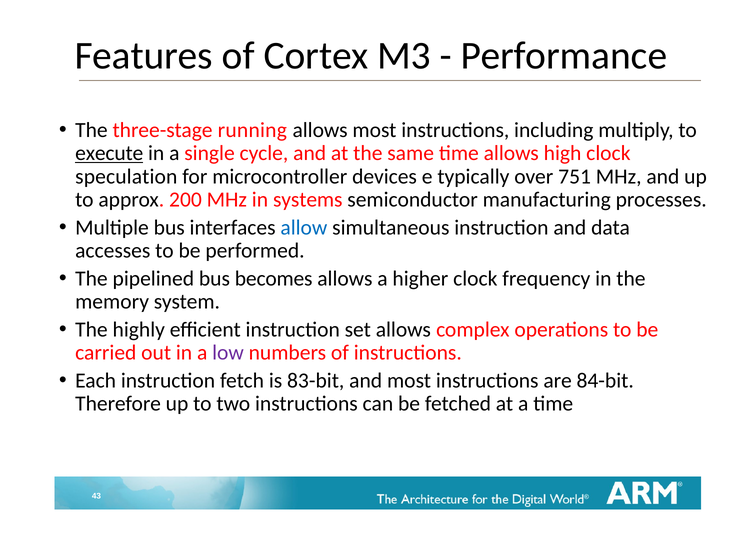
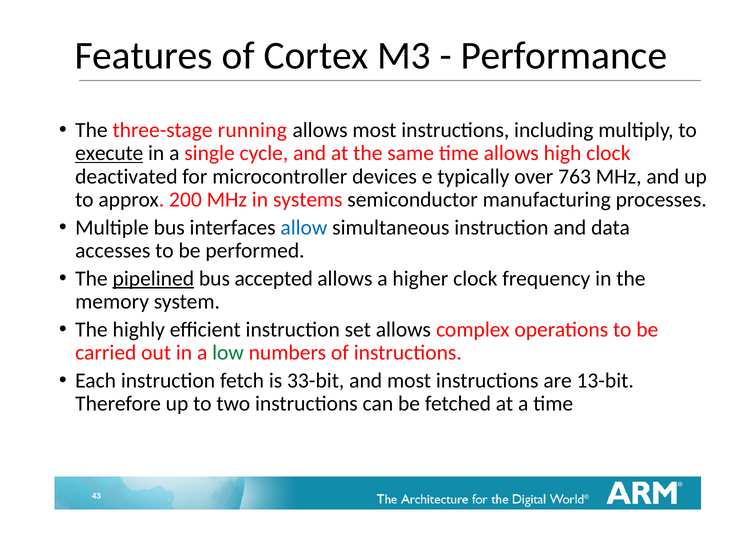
speculation: speculation -> deactivated
751: 751 -> 763
pipelined underline: none -> present
becomes: becomes -> accepted
low colour: purple -> green
83-bit: 83-bit -> 33-bit
84-bit: 84-bit -> 13-bit
